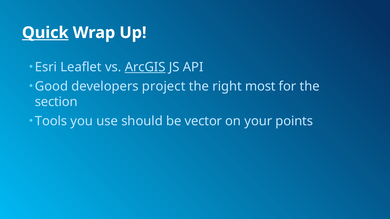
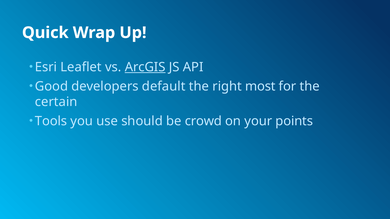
Quick underline: present -> none
project: project -> default
section: section -> certain
vector: vector -> crowd
